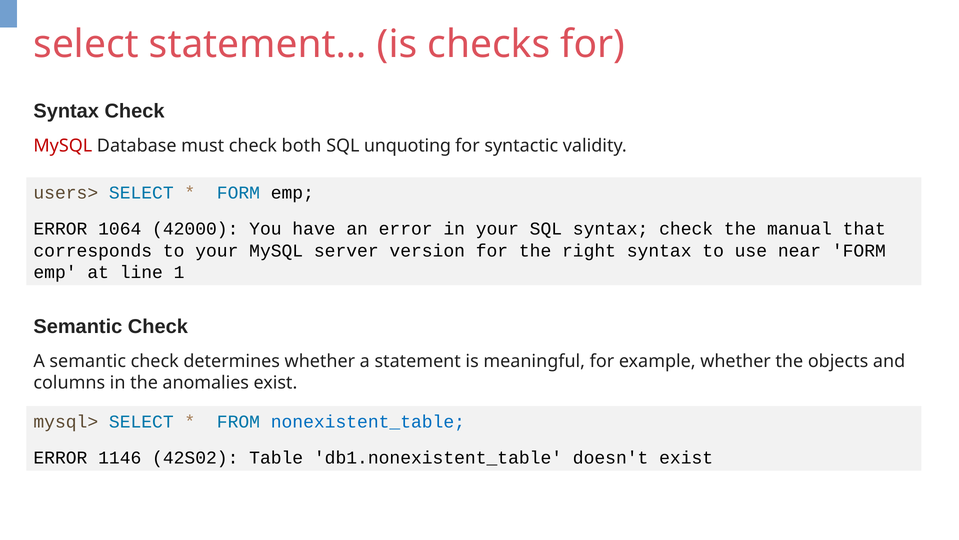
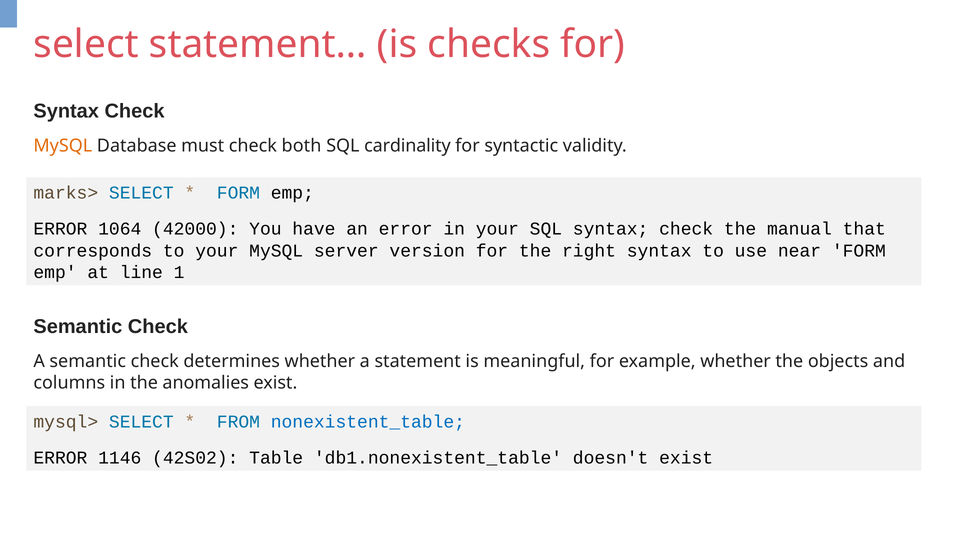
MySQL at (63, 146) colour: red -> orange
unquoting: unquoting -> cardinality
users>: users> -> marks>
